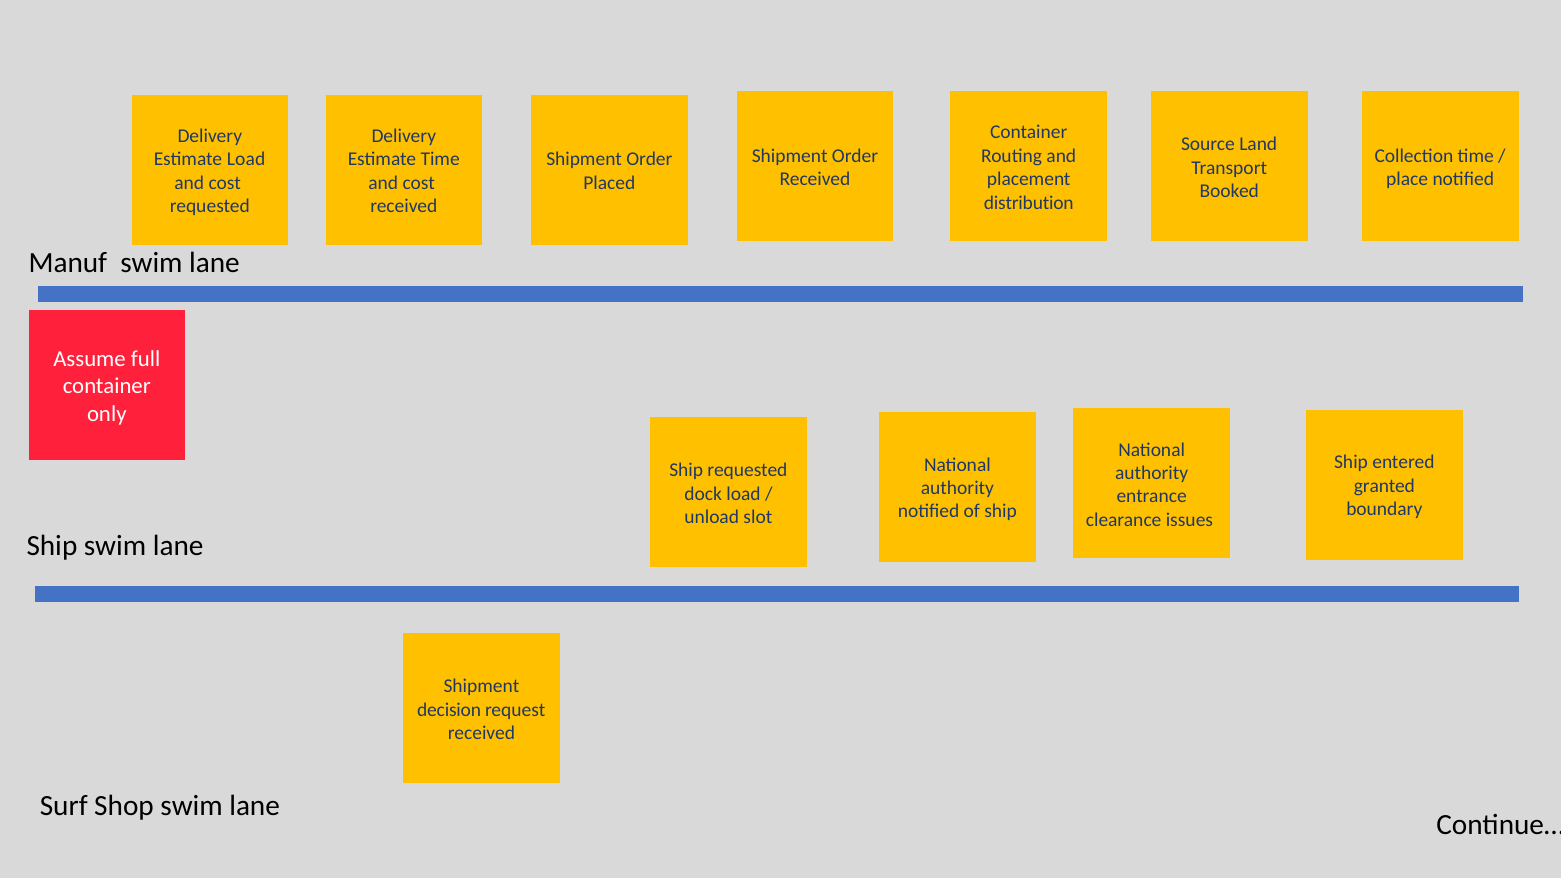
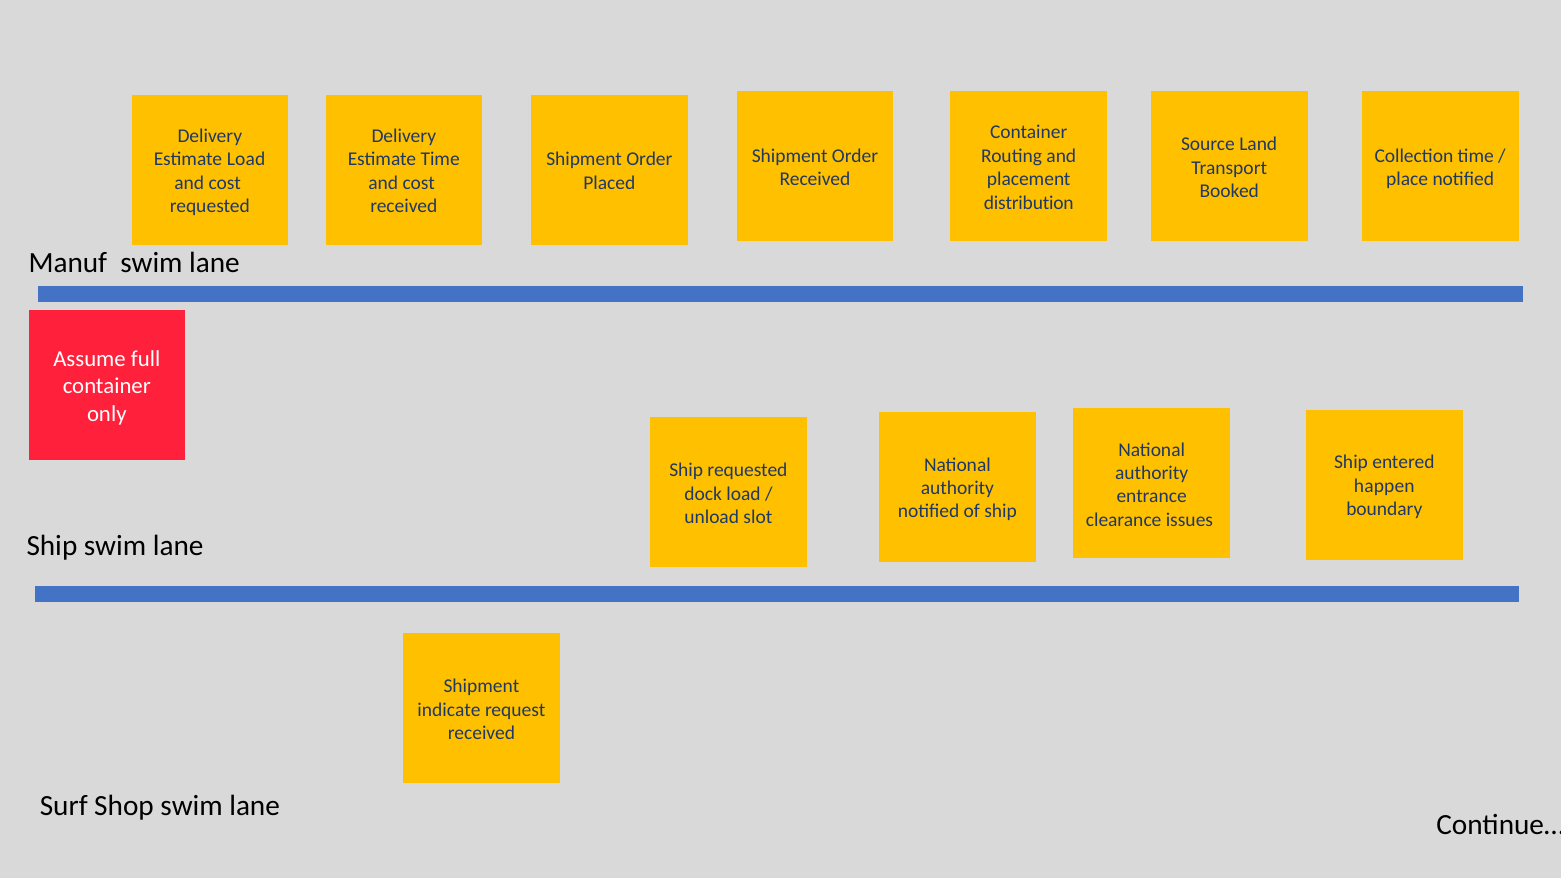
granted: granted -> happen
decision: decision -> indicate
